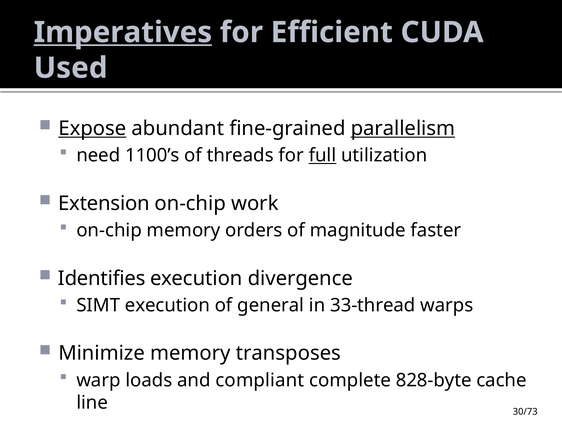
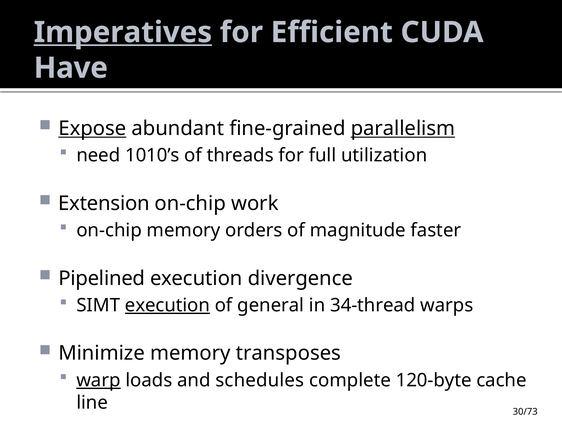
Used: Used -> Have
1100’s: 1100’s -> 1010’s
full underline: present -> none
Identifies: Identifies -> Pipelined
execution at (167, 305) underline: none -> present
33-thread: 33-thread -> 34-thread
warp underline: none -> present
compliant: compliant -> schedules
828-byte: 828-byte -> 120-byte
